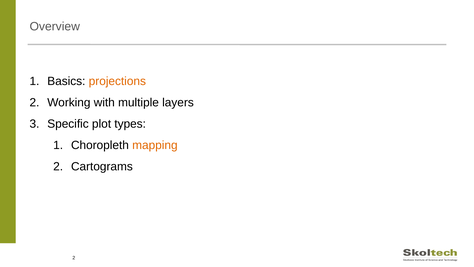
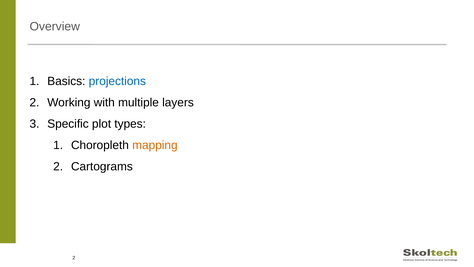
projections colour: orange -> blue
